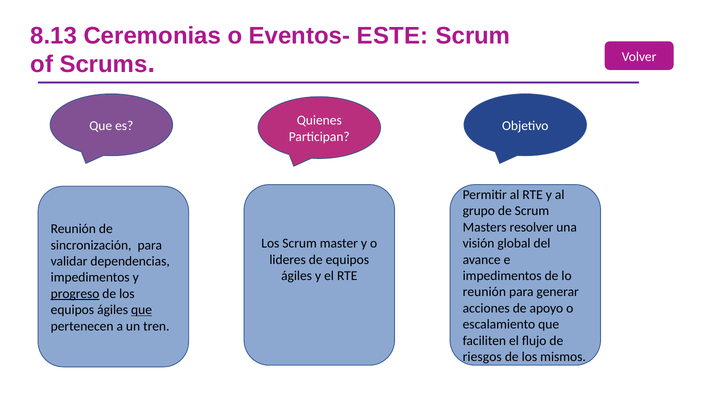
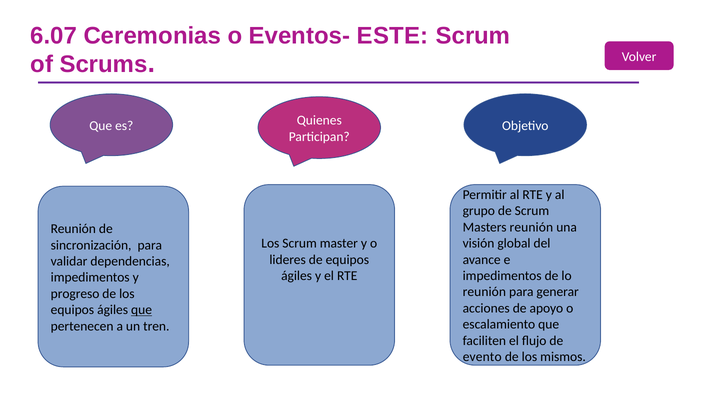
8.13: 8.13 -> 6.07
Masters resolver: resolver -> reunión
progreso underline: present -> none
riesgos: riesgos -> evento
